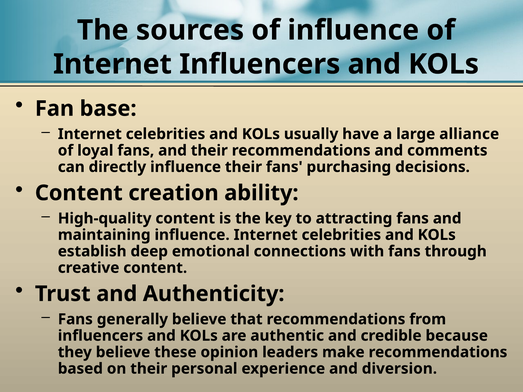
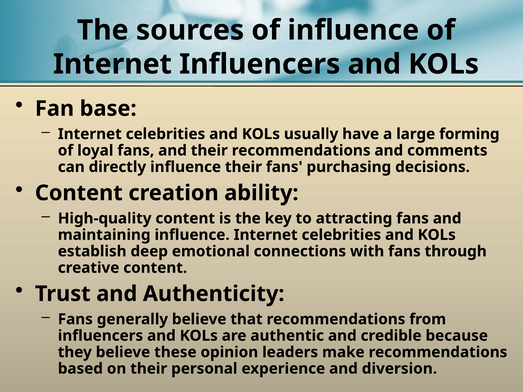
alliance: alliance -> forming
